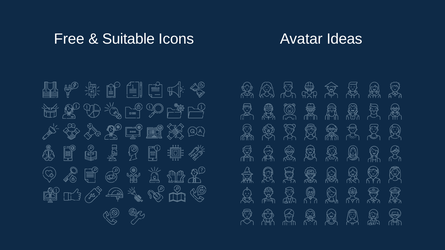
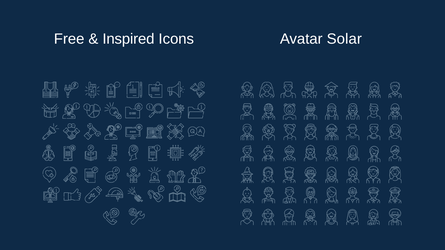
Suitable: Suitable -> Inspired
Ideas: Ideas -> Solar
